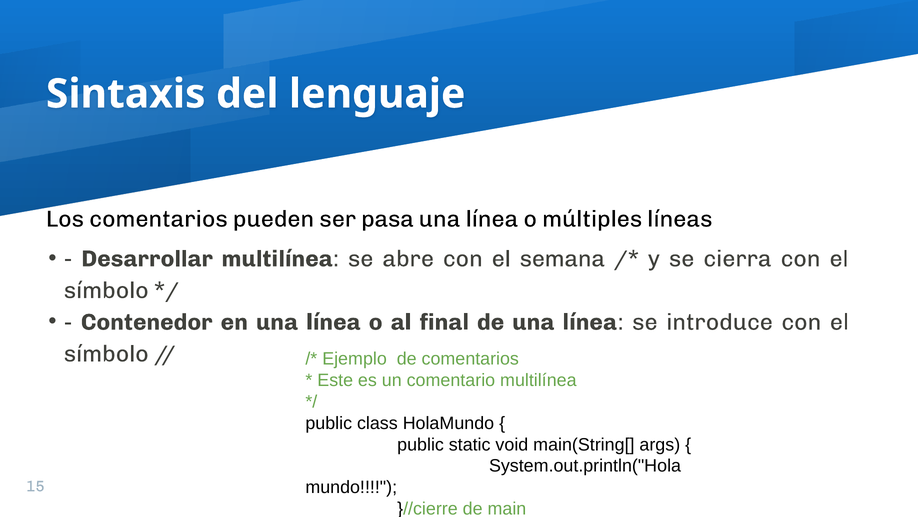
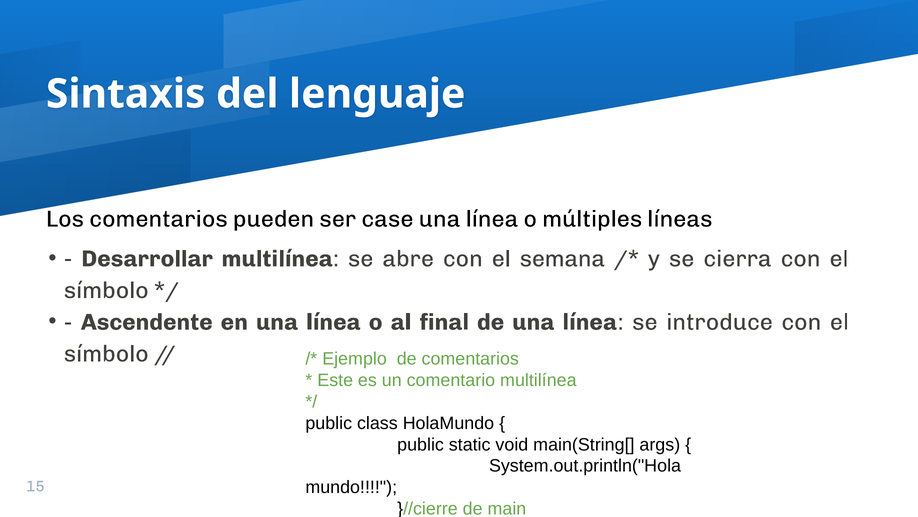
pasa: pasa -> case
Contenedor: Contenedor -> Ascendente
